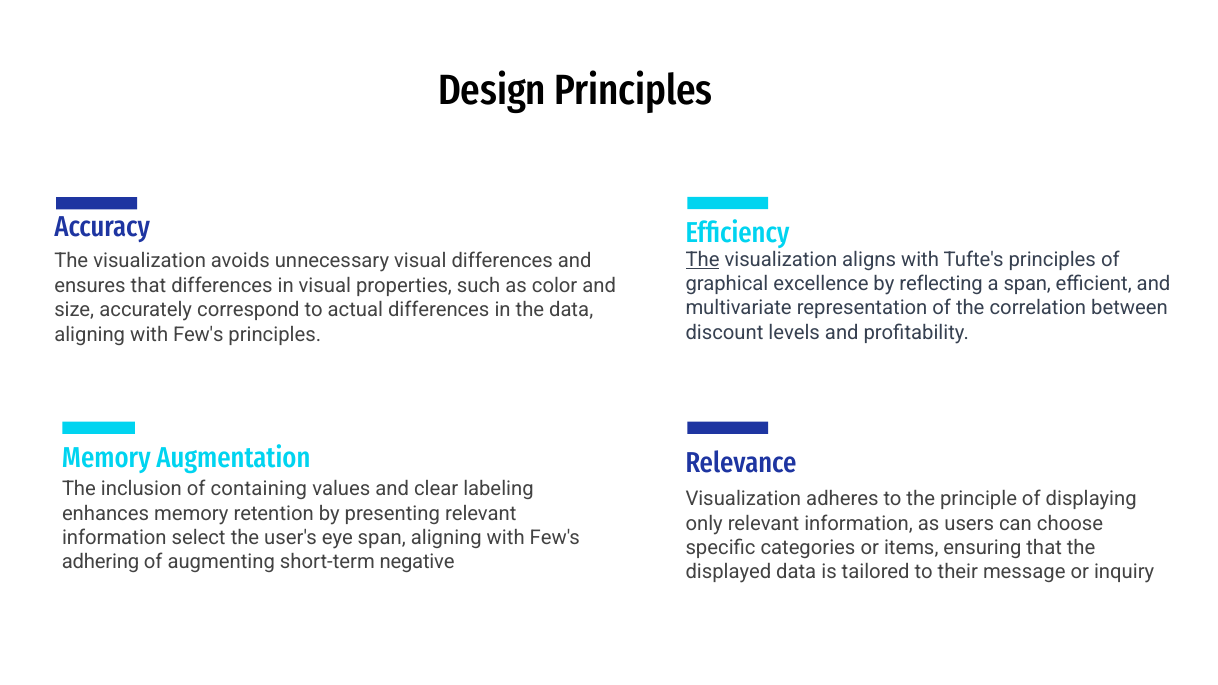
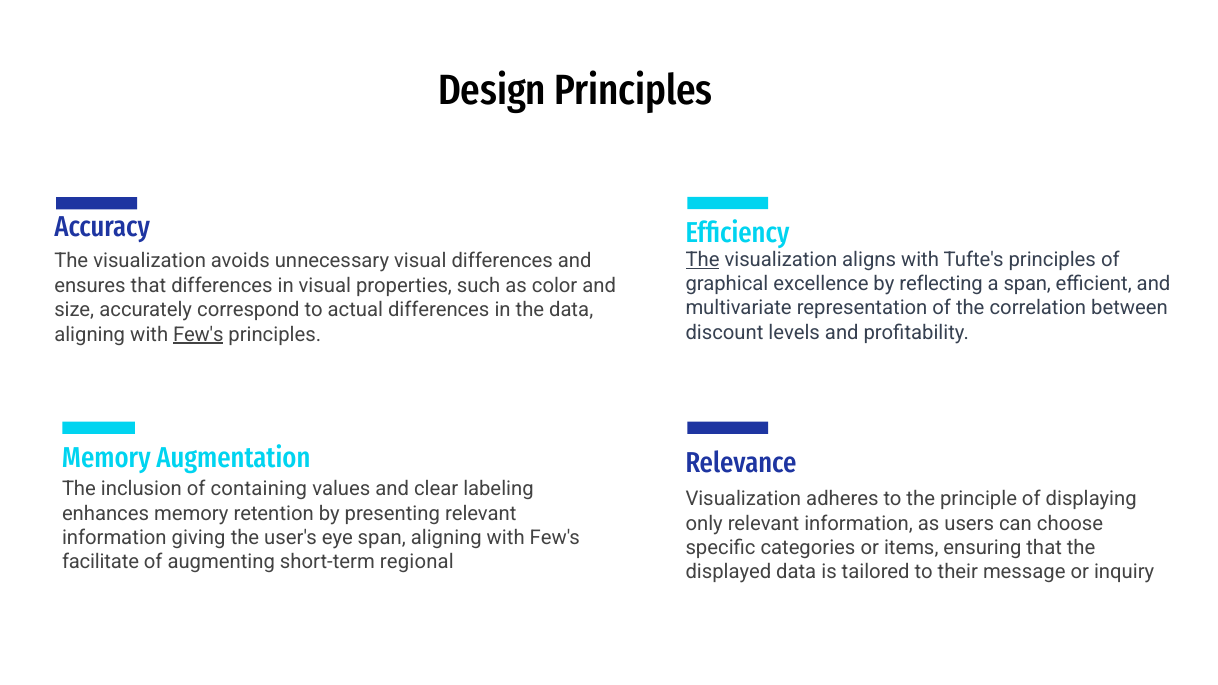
Few's at (198, 334) underline: none -> present
select: select -> giving
adhering: adhering -> facilitate
negative: negative -> regional
